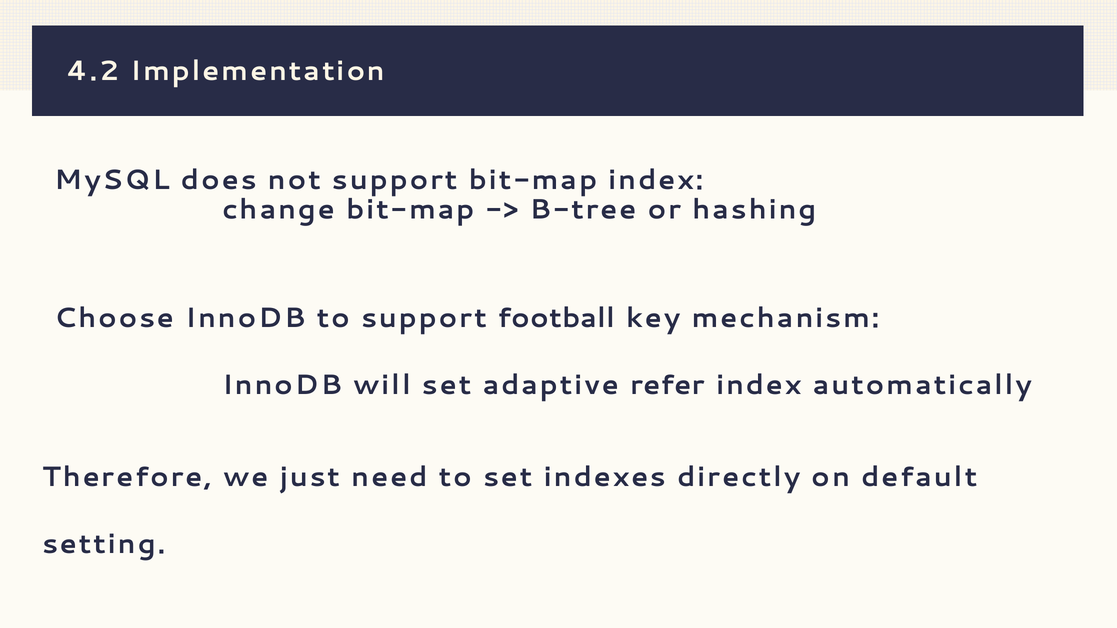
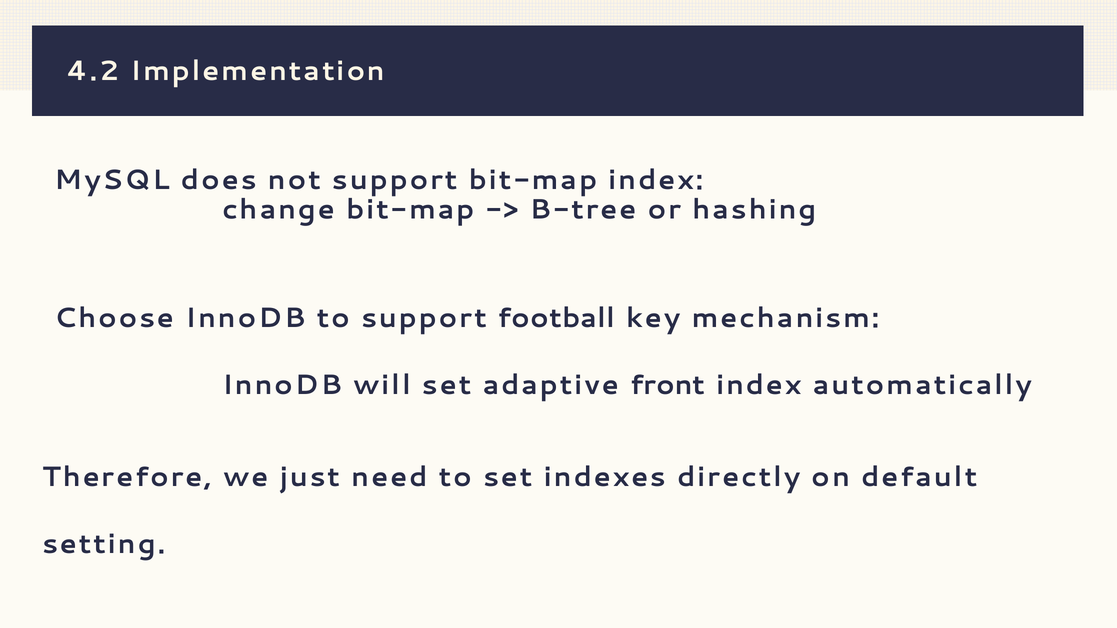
refer: refer -> front
